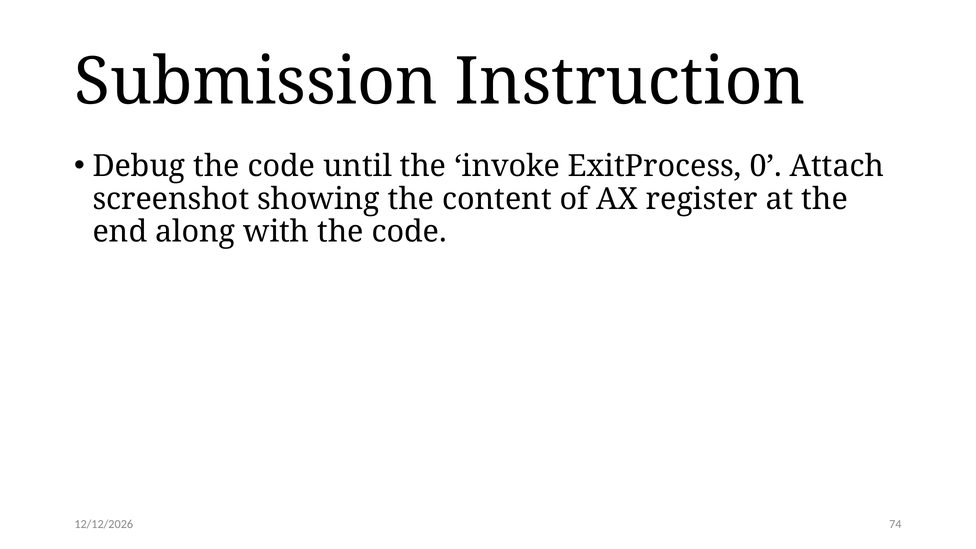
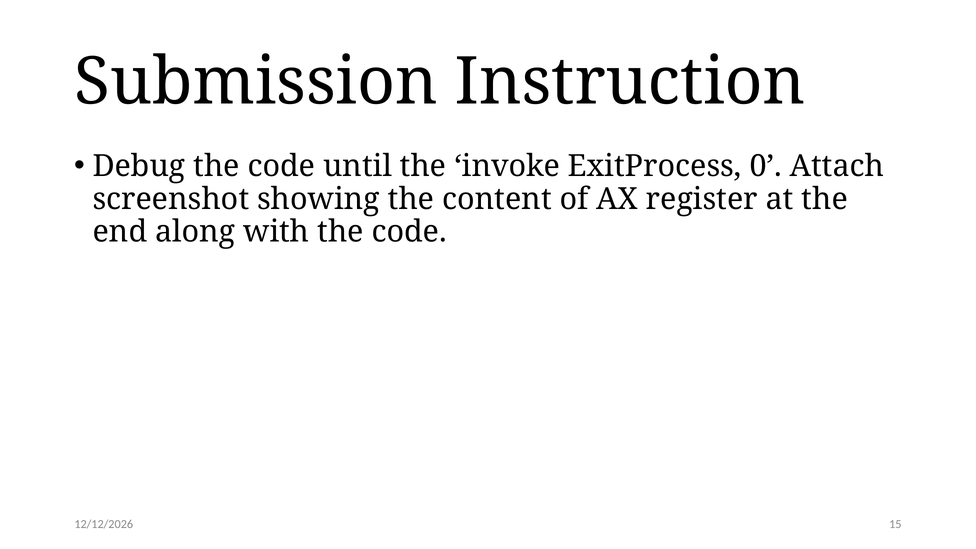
74: 74 -> 15
